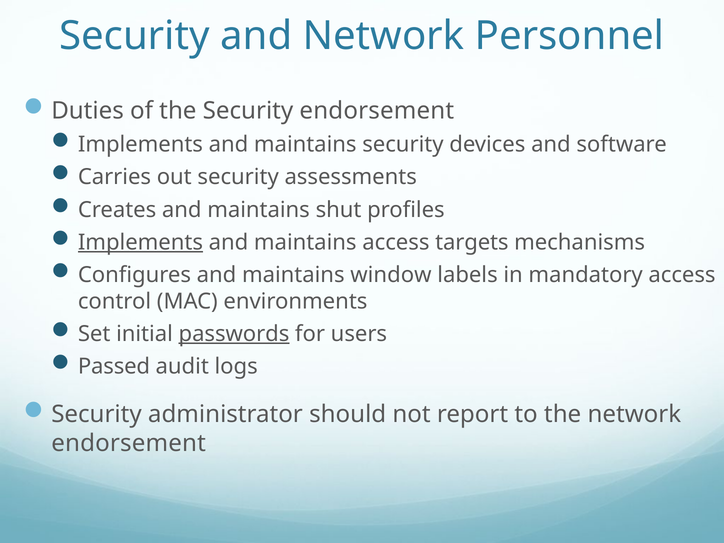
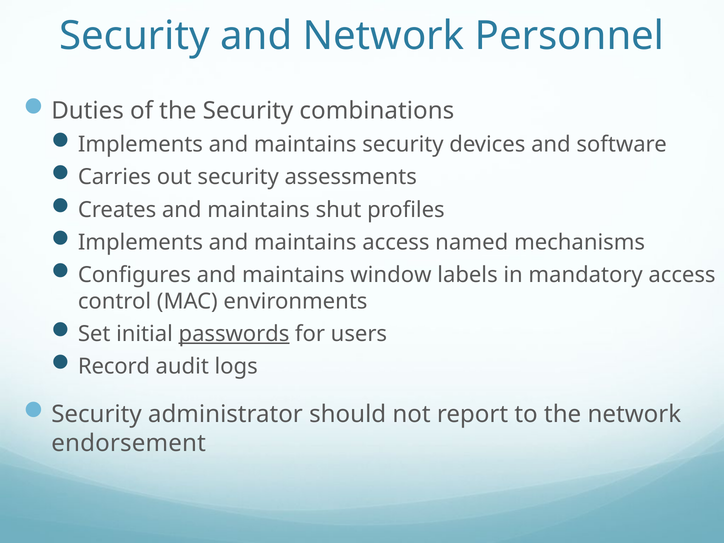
Security endorsement: endorsement -> combinations
Implements at (140, 242) underline: present -> none
targets: targets -> named
Passed: Passed -> Record
